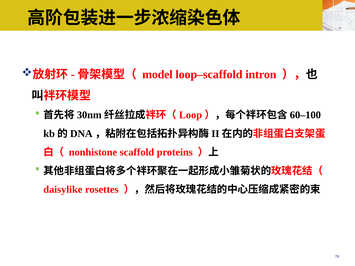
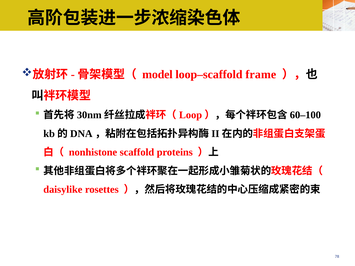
intron: intron -> frame
